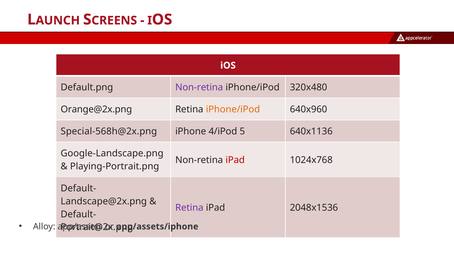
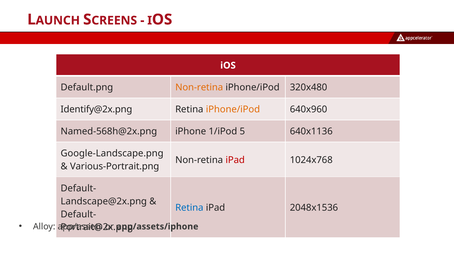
Non-retina at (199, 88) colour: purple -> orange
Orange@2x.png: Orange@2x.png -> Identify@2x.png
Special-568h@2x.png: Special-568h@2x.png -> Named-568h@2x.png
4/iPod: 4/iPod -> 1/iPod
Playing-Portrait.png: Playing-Portrait.png -> Various-Portrait.png
Retina at (189, 208) colour: purple -> blue
